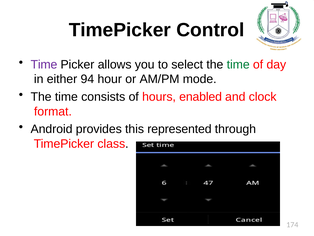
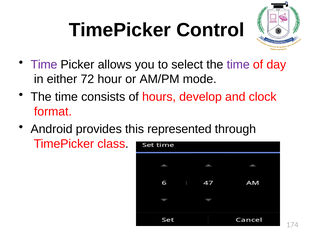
time at (238, 64) colour: green -> purple
94: 94 -> 72
enabled: enabled -> develop
